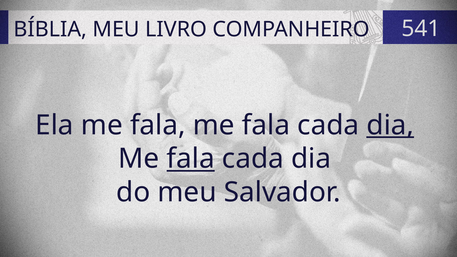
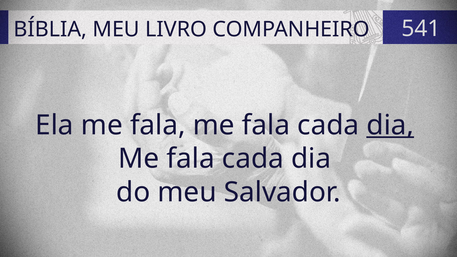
fala at (191, 159) underline: present -> none
